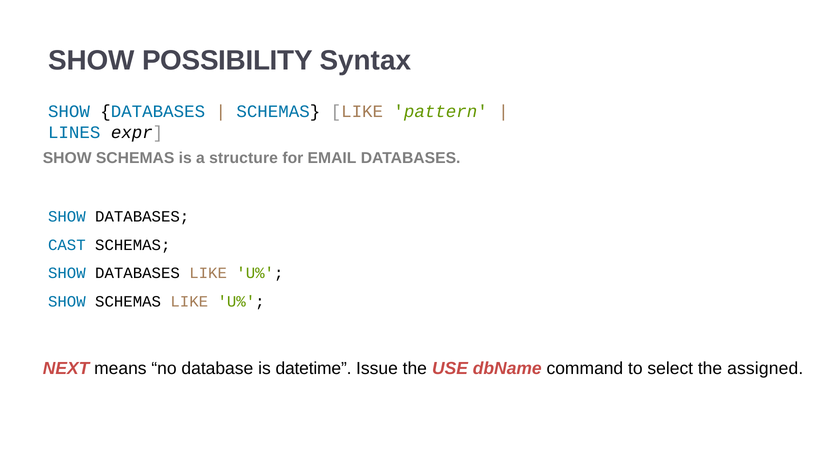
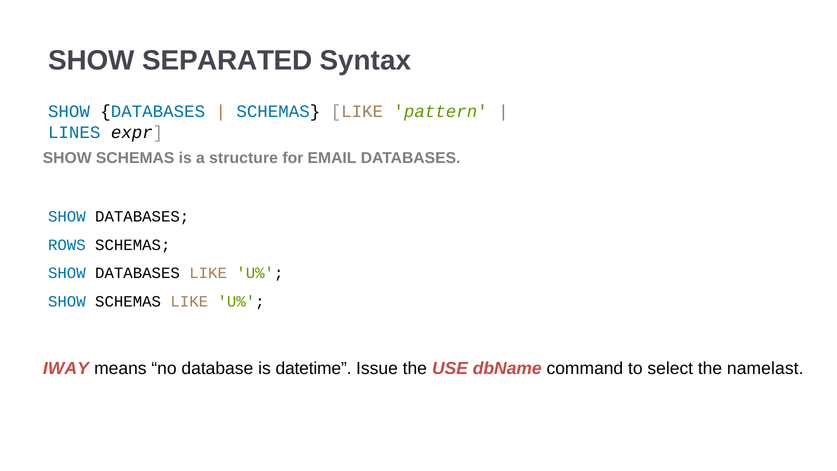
POSSIBILITY: POSSIBILITY -> SEPARATED
CAST: CAST -> ROWS
NEXT: NEXT -> IWAY
assigned: assigned -> namelast
